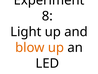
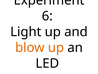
8: 8 -> 6
